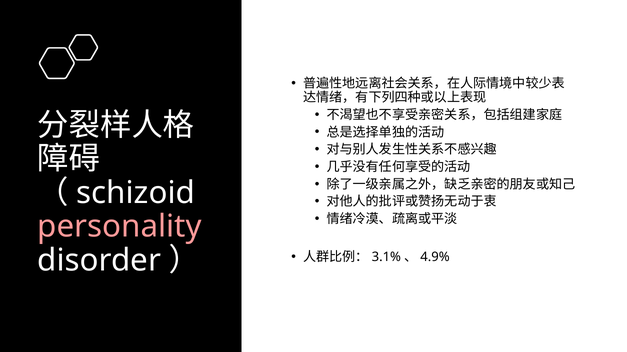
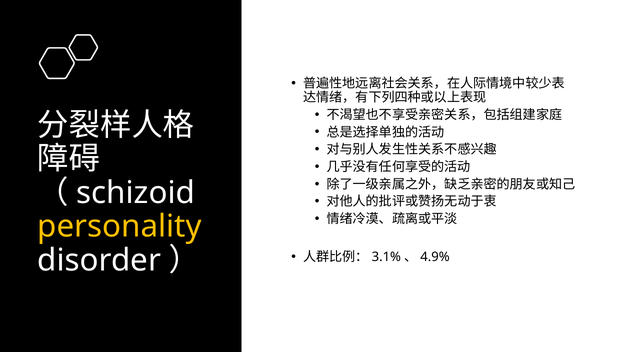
personality colour: pink -> yellow
